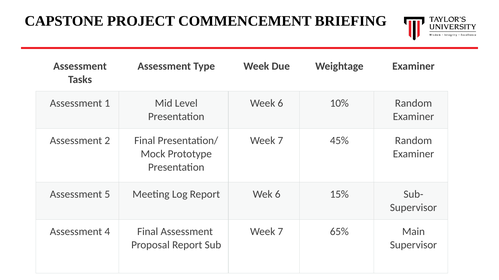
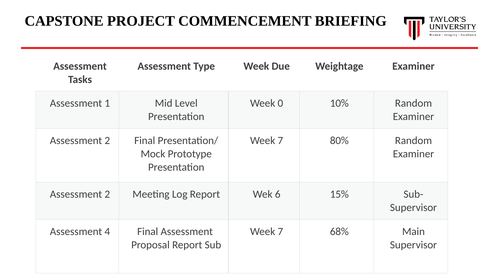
Week 6: 6 -> 0
45%: 45% -> 80%
5 at (107, 195): 5 -> 2
65%: 65% -> 68%
